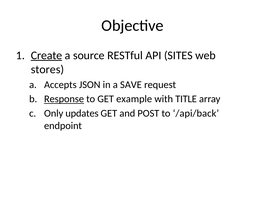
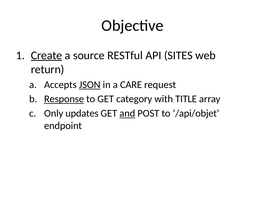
stores: stores -> return
JSON underline: none -> present
SAVE: SAVE -> CARE
example: example -> category
and underline: none -> present
/api/back: /api/back -> /api/objet
